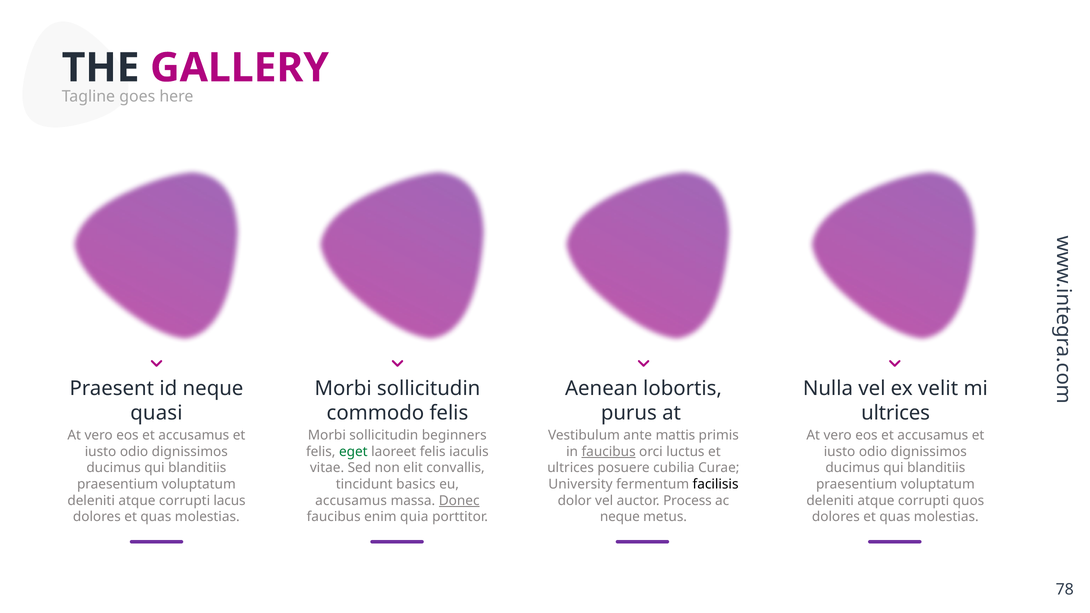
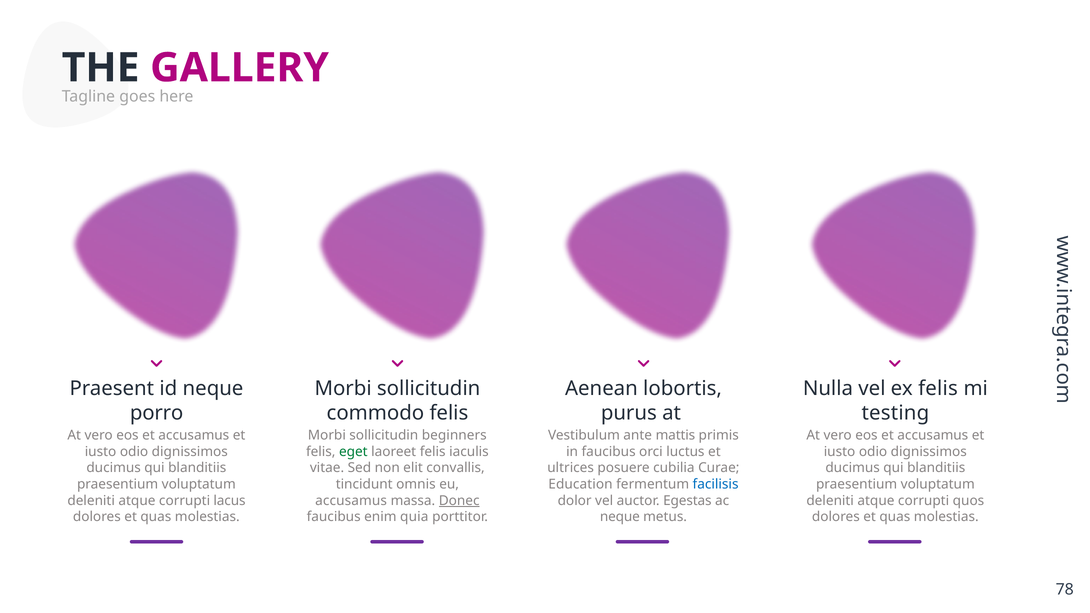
ex velit: velit -> felis
quasi: quasi -> porro
ultrices at (896, 413): ultrices -> testing
faucibus at (609, 452) underline: present -> none
basics: basics -> omnis
University: University -> Education
facilisis colour: black -> blue
Process: Process -> Egestas
